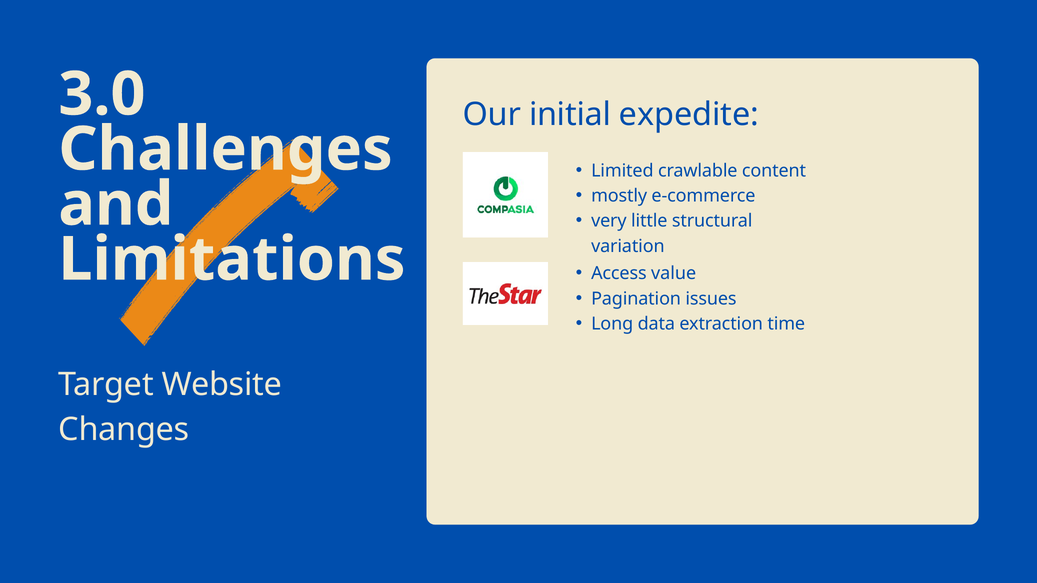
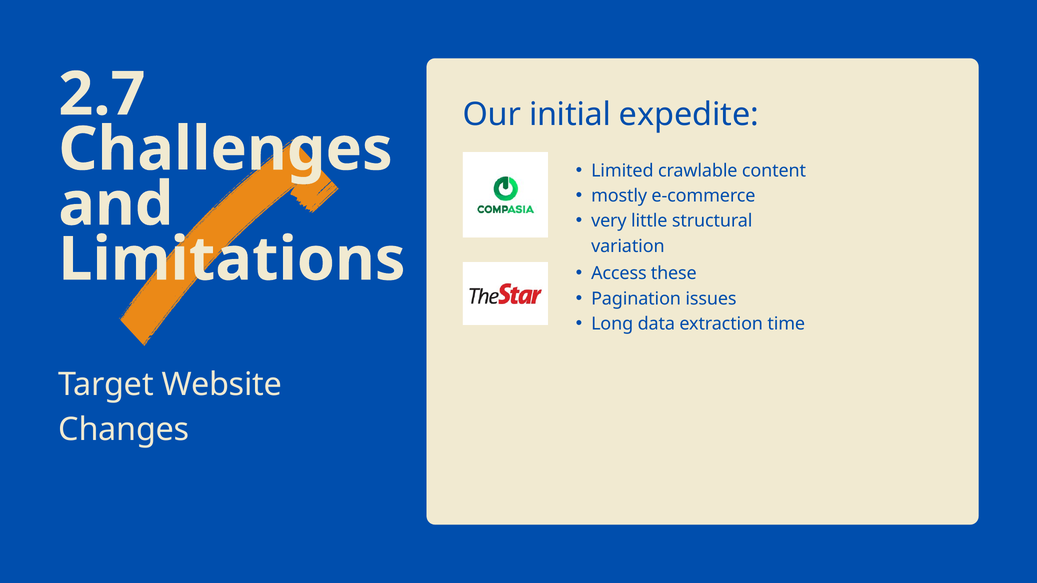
3.0: 3.0 -> 2.7
value: value -> these
